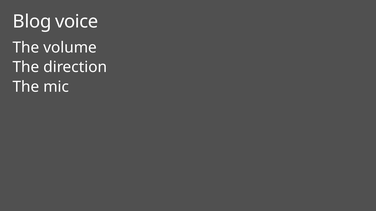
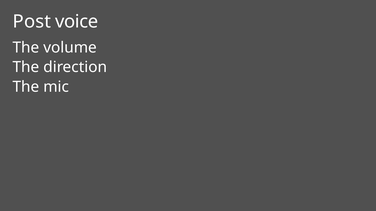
Blog: Blog -> Post
